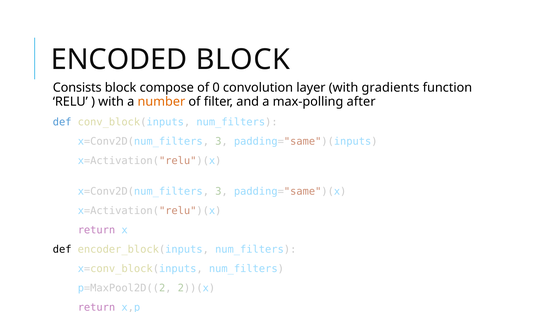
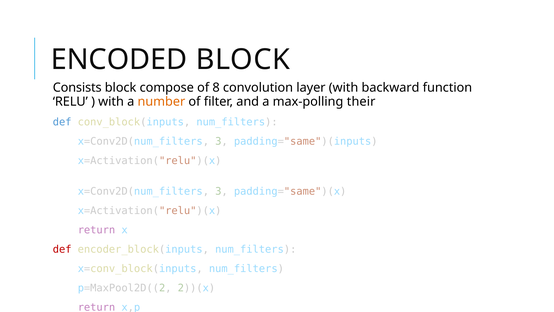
0: 0 -> 8
gradients: gradients -> backward
after: after -> their
def at (62, 249) colour: black -> red
